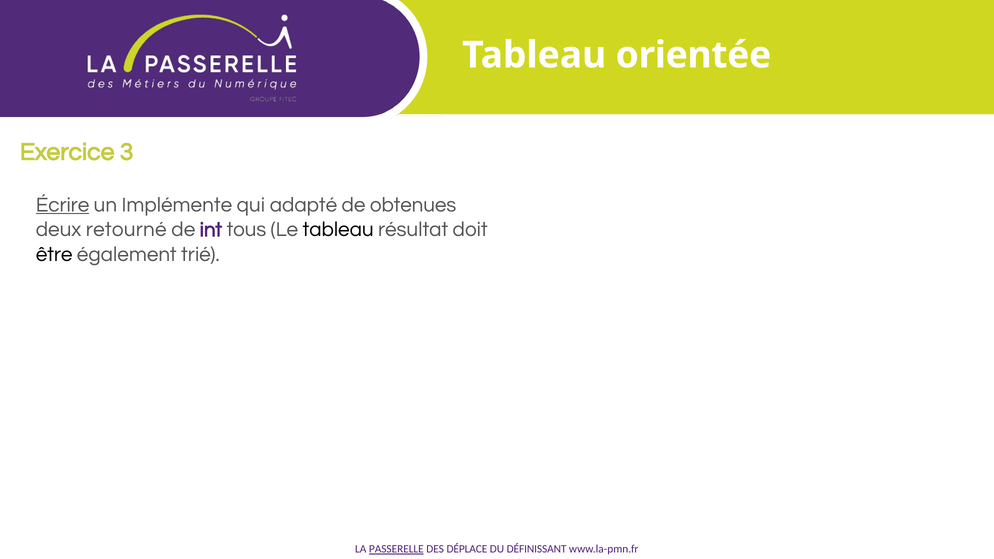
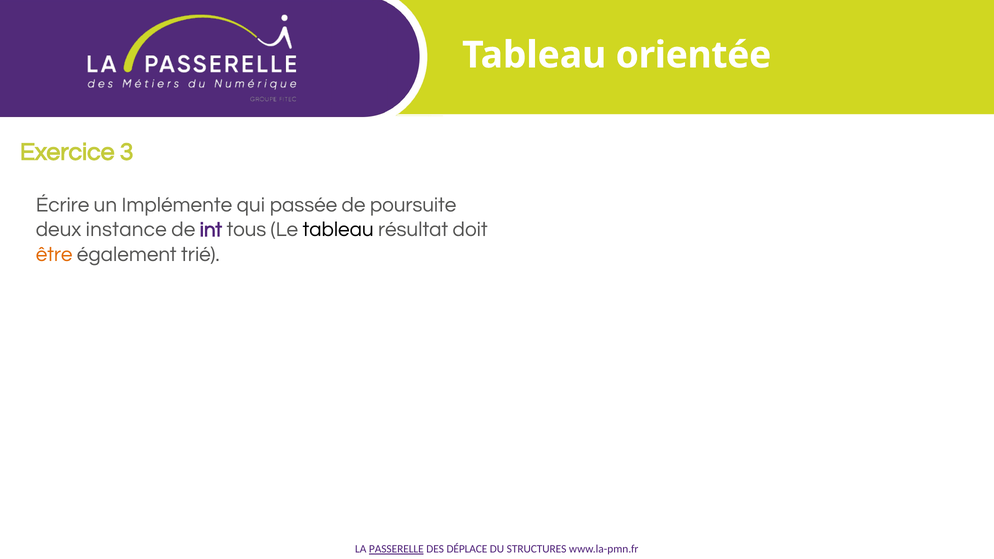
Écrire underline: present -> none
adapté: adapté -> passée
obtenues: obtenues -> poursuite
retourné: retourné -> instance
être colour: black -> orange
DÉFINISSANT: DÉFINISSANT -> STRUCTURES
